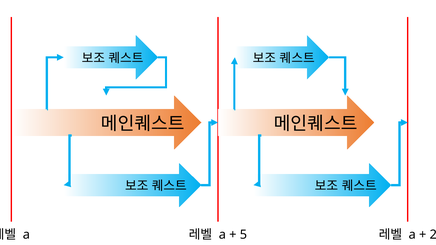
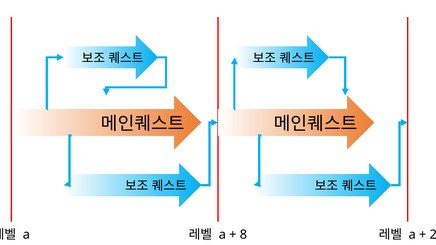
5: 5 -> 8
